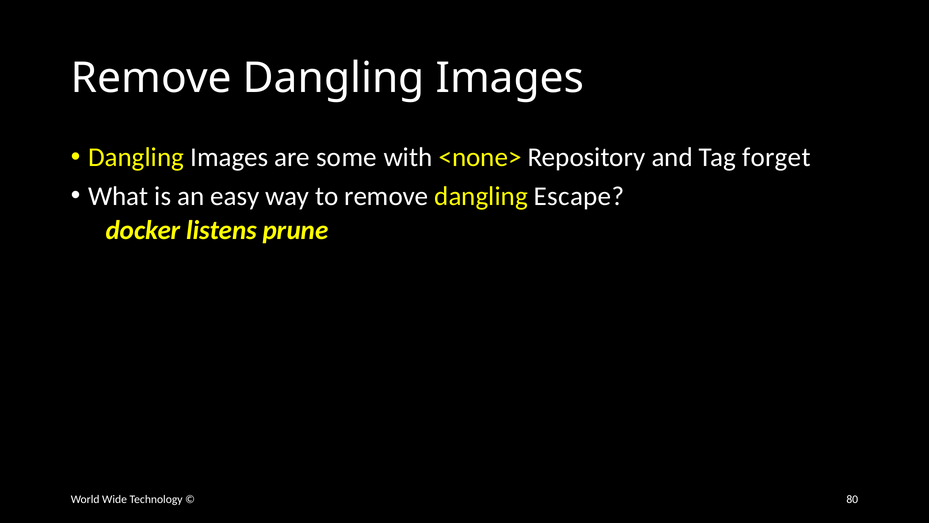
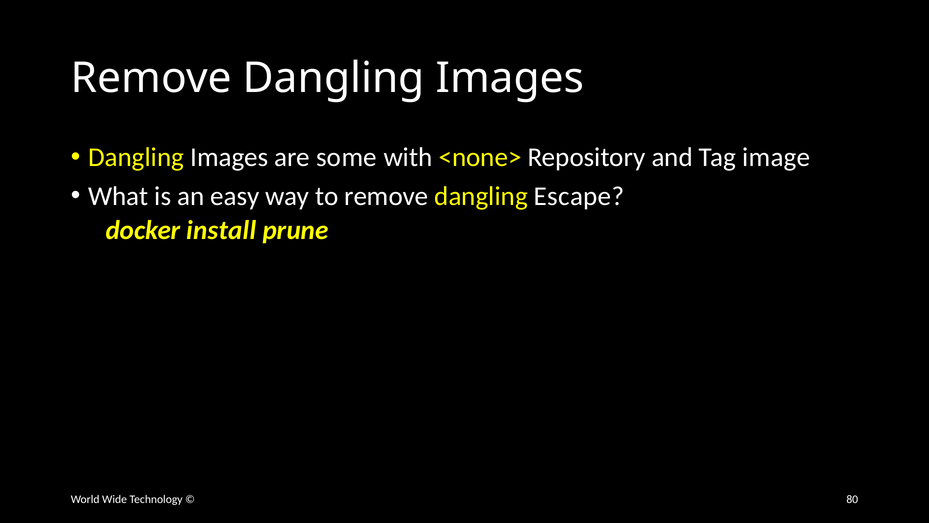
forget: forget -> image
listens: listens -> install
